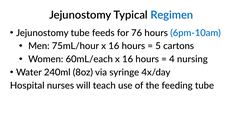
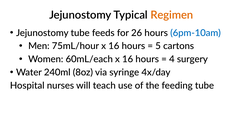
Regimen colour: blue -> orange
76: 76 -> 26
nursing: nursing -> surgery
